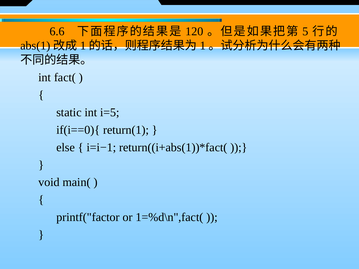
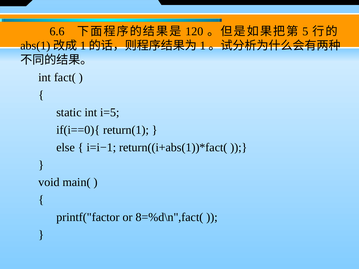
1=%d\n",fact(: 1=%d\n",fact( -> 8=%d\n",fact(
